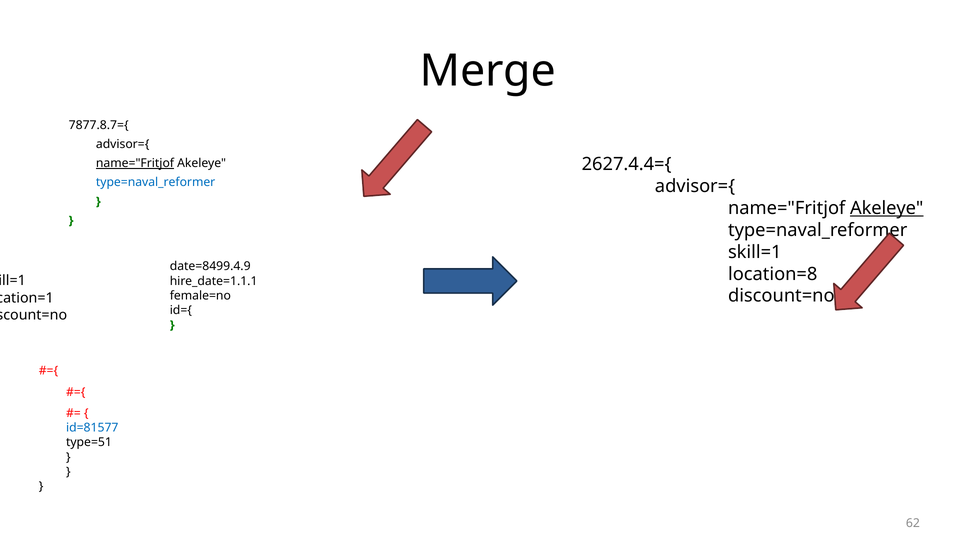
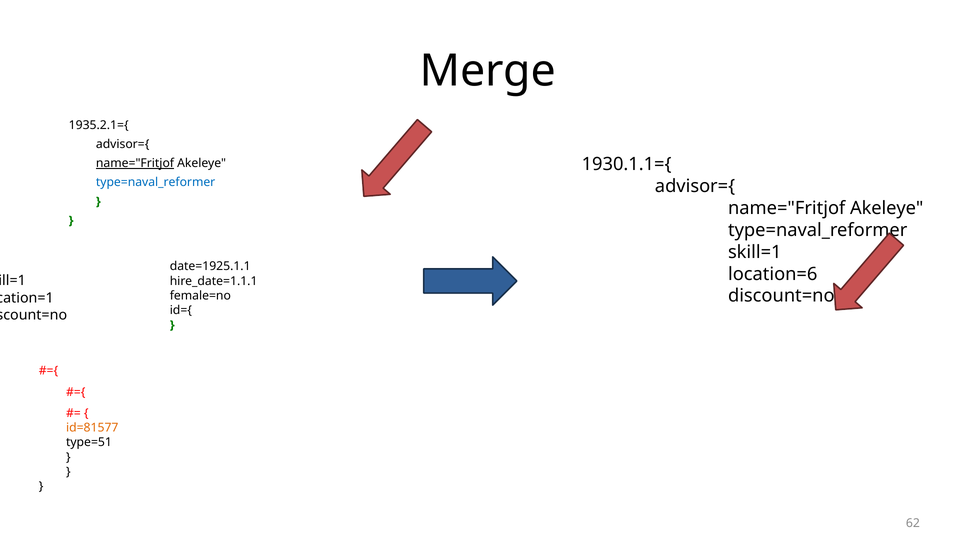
7877.8.7={: 7877.8.7={ -> 1935.2.1={
2627.4.4={: 2627.4.4={ -> 1930.1.1={
Akeleye at (887, 208) underline: present -> none
date=8499.4.9: date=8499.4.9 -> date=1925.1.1
location=8: location=8 -> location=6
id=81577 colour: blue -> orange
